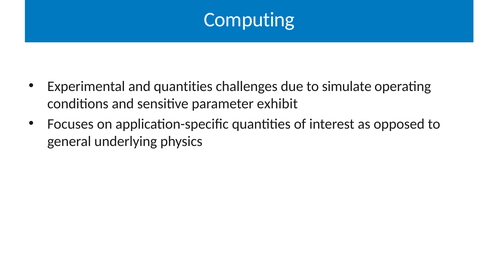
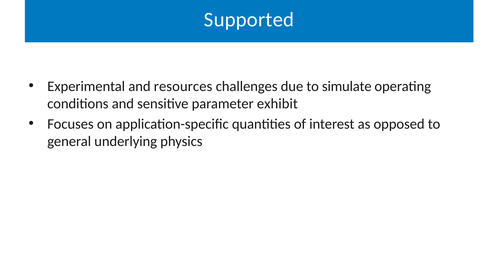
Computing: Computing -> Supported
and quantities: quantities -> resources
